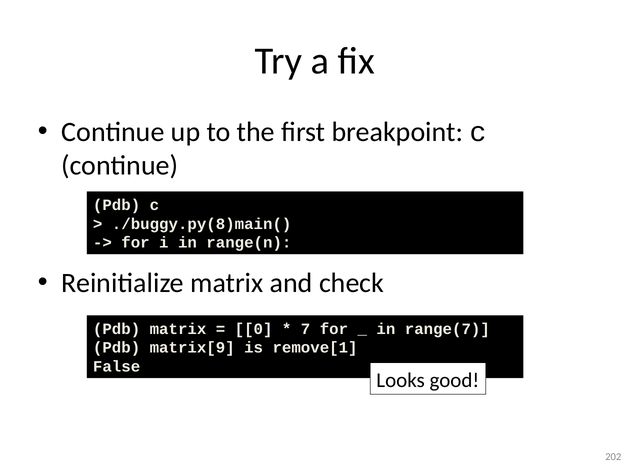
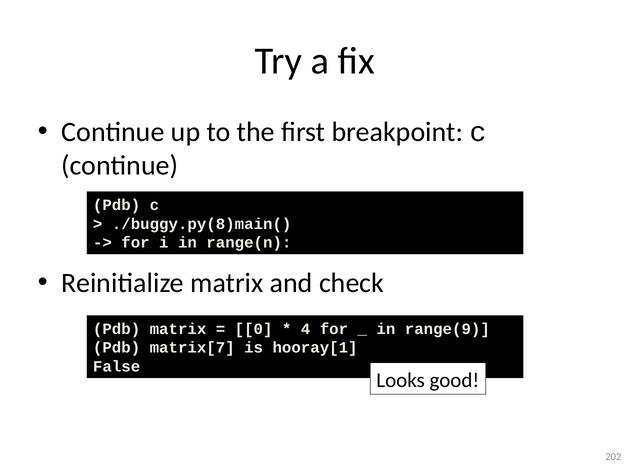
7: 7 -> 4
range(7: range(7 -> range(9
matrix[9: matrix[9 -> matrix[7
remove[1: remove[1 -> hooray[1
